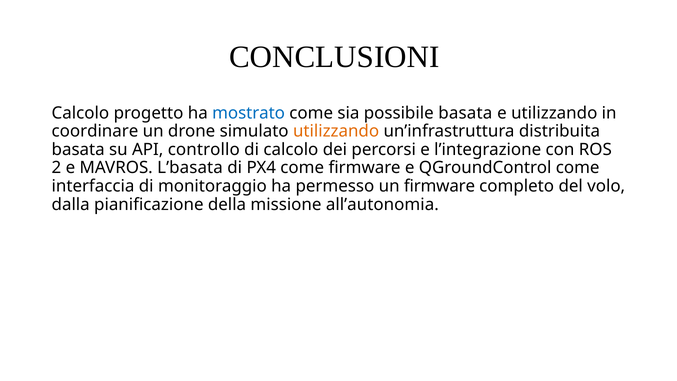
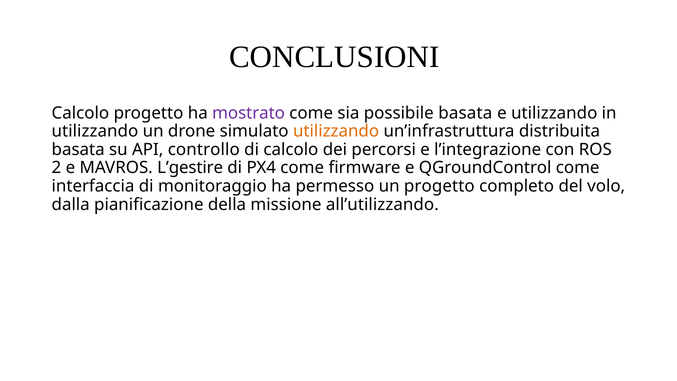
mostrato colour: blue -> purple
coordinare at (95, 131): coordinare -> utilizzando
L’basata: L’basata -> L’gestire
un firmware: firmware -> progetto
all’autonomia: all’autonomia -> all’utilizzando
